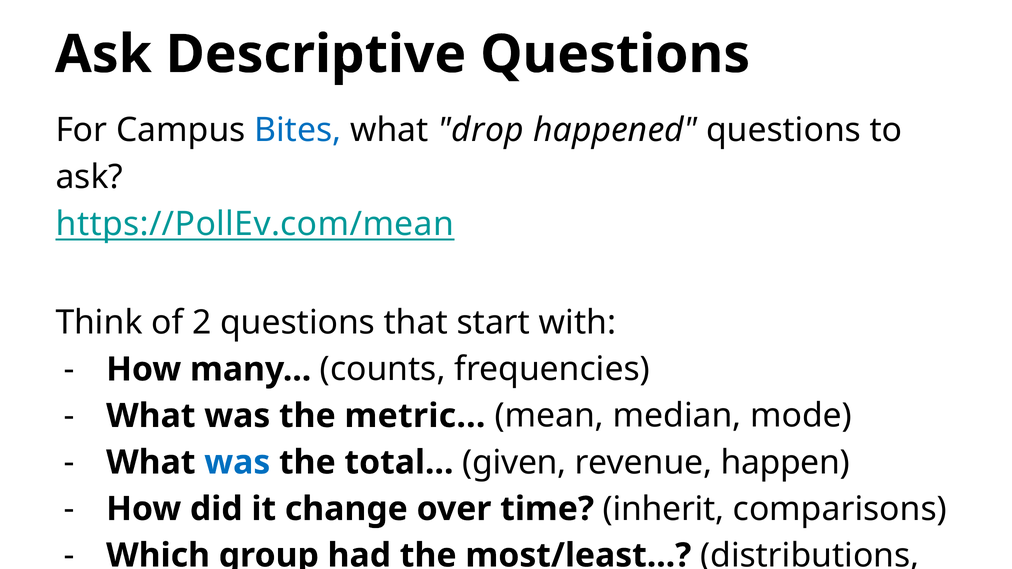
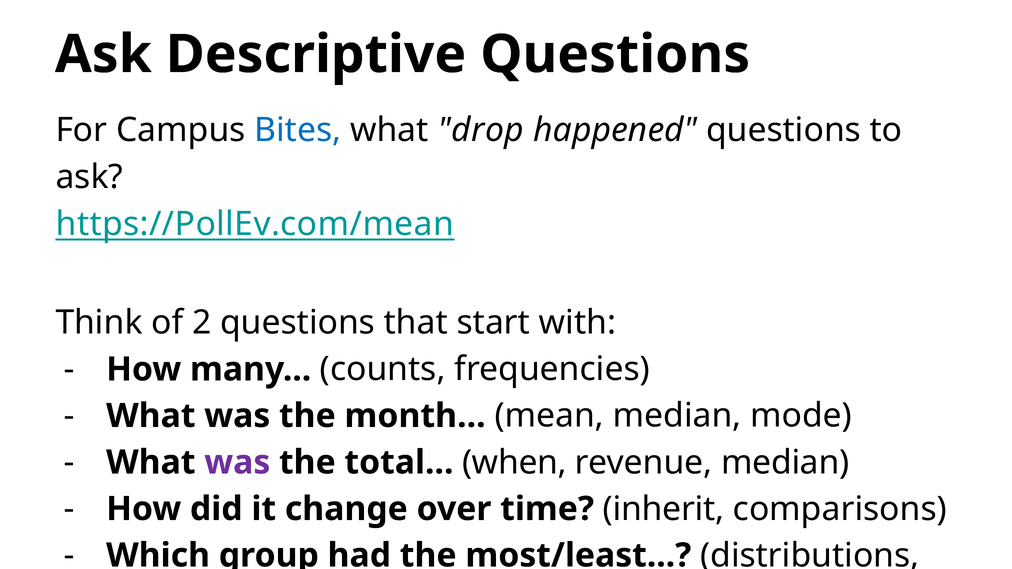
metric: metric -> month
was at (237, 463) colour: blue -> purple
given: given -> when
revenue happen: happen -> median
